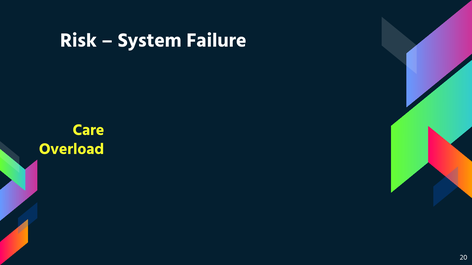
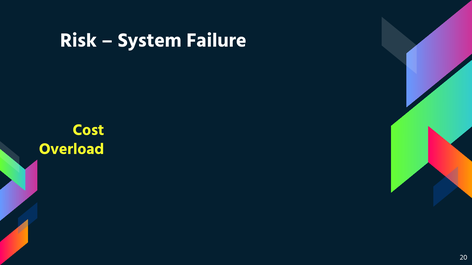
Care: Care -> Cost
